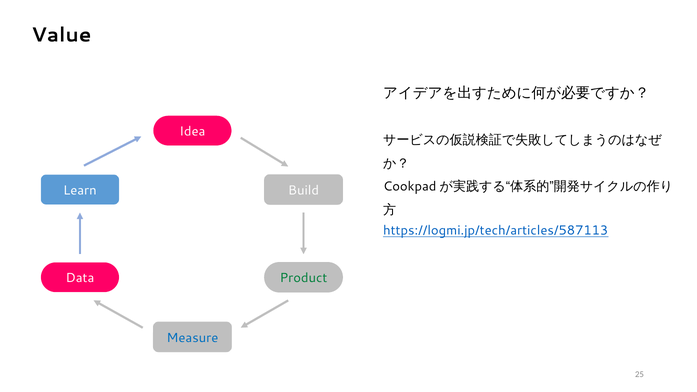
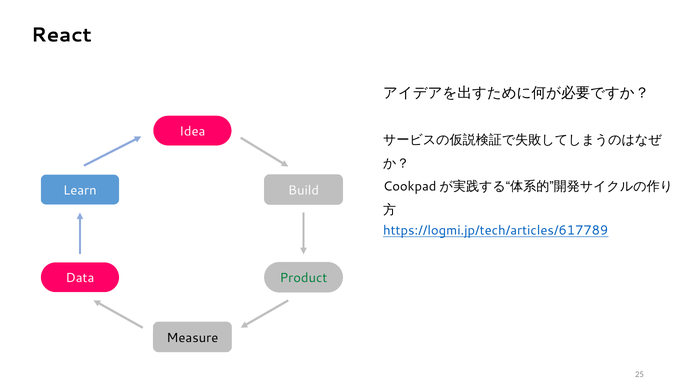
Value: Value -> React
https://logmi.jp/tech/articles/587113: https://logmi.jp/tech/articles/587113 -> https://logmi.jp/tech/articles/617789
Measure colour: blue -> black
